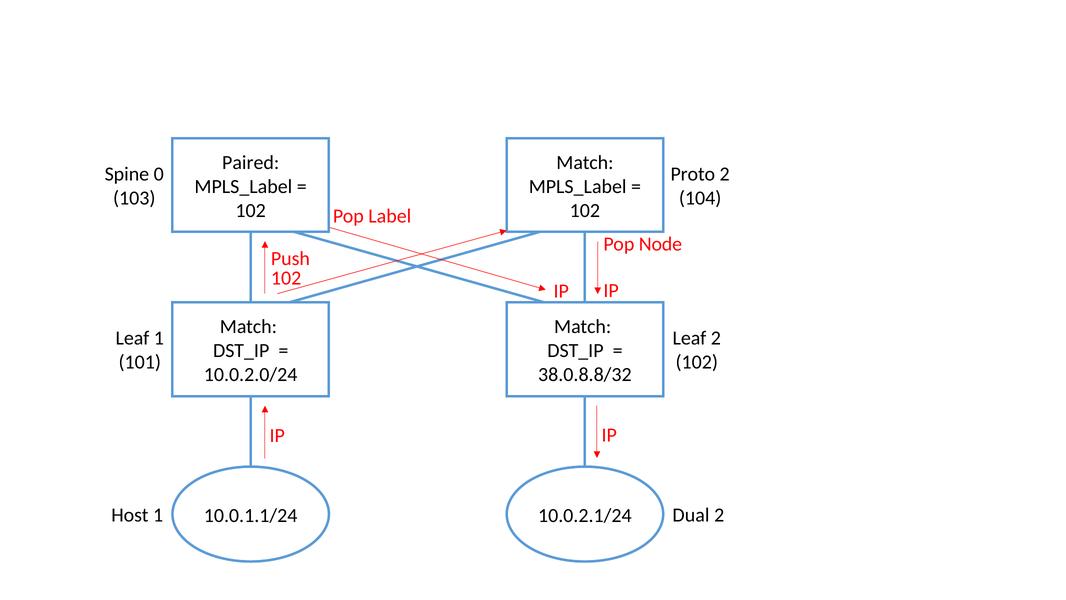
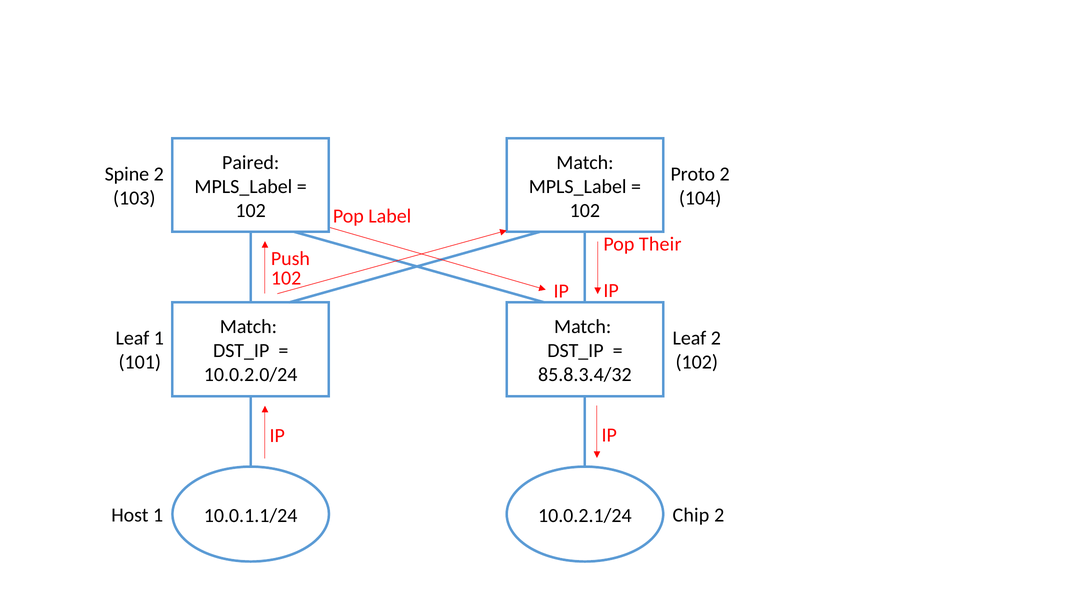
Spine 0: 0 -> 2
Node: Node -> Their
38.0.8.8/32: 38.0.8.8/32 -> 85.8.3.4/32
Dual: Dual -> Chip
